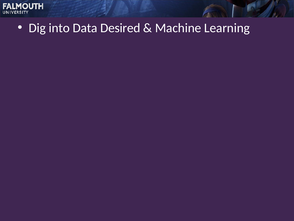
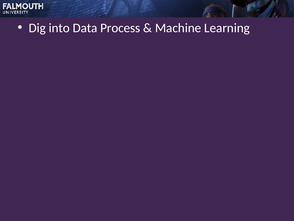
Desired: Desired -> Process
